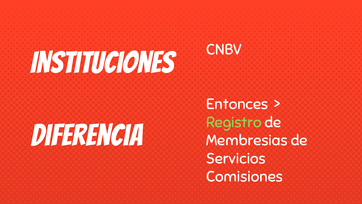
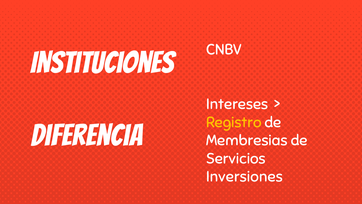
Entonces: Entonces -> Intereses
Registro colour: light green -> yellow
Comisiones: Comisiones -> Inversiones
